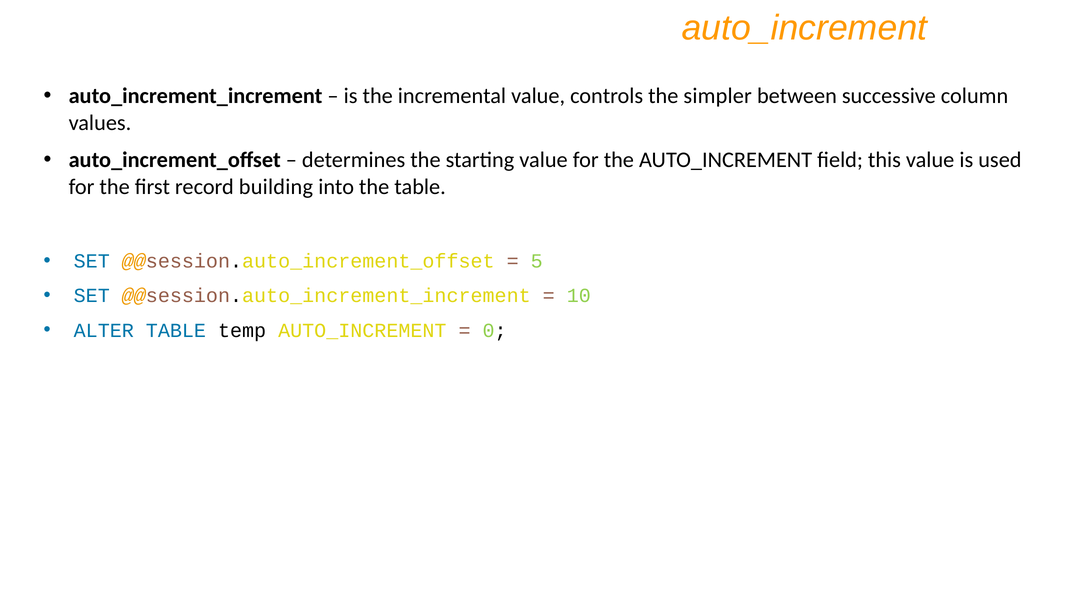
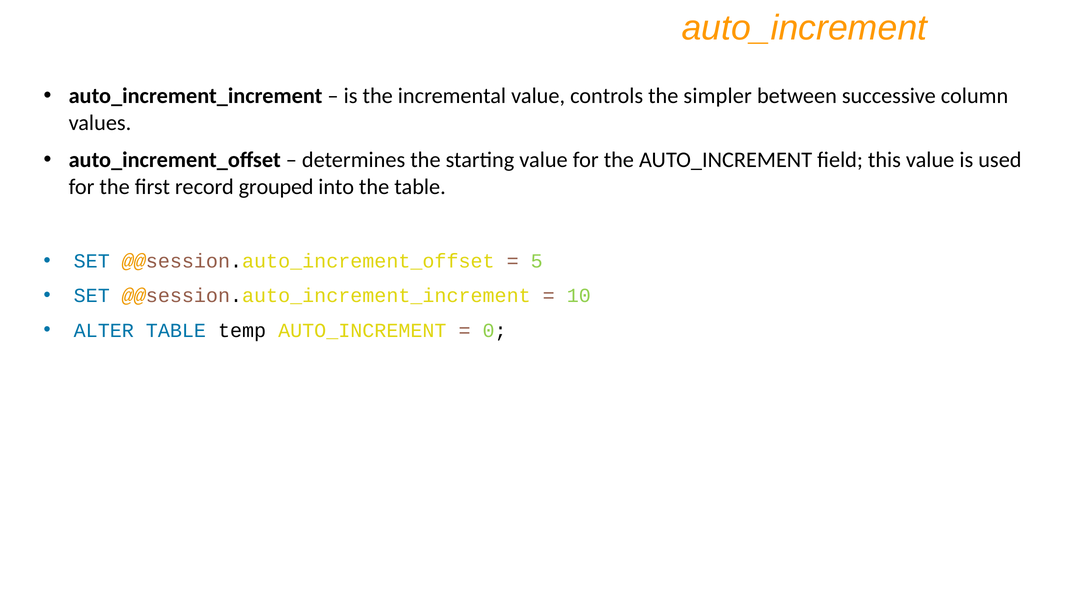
building: building -> grouped
